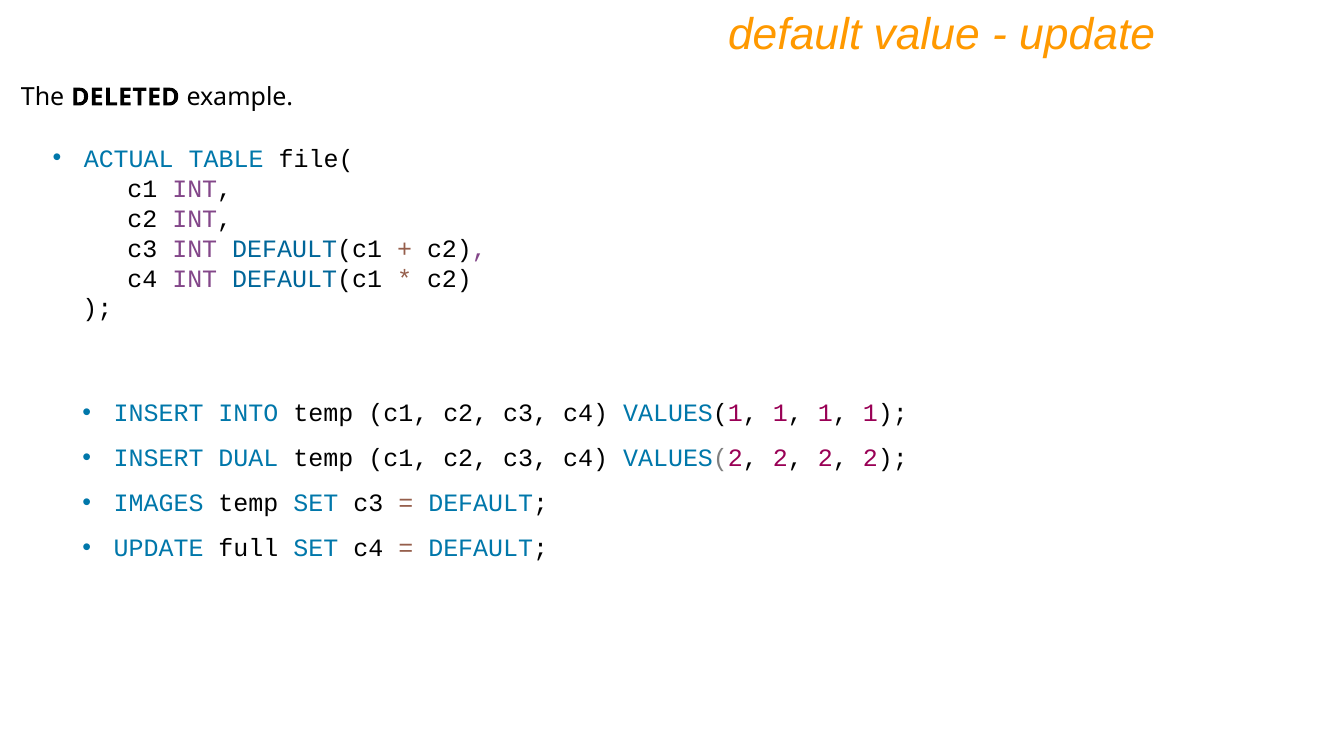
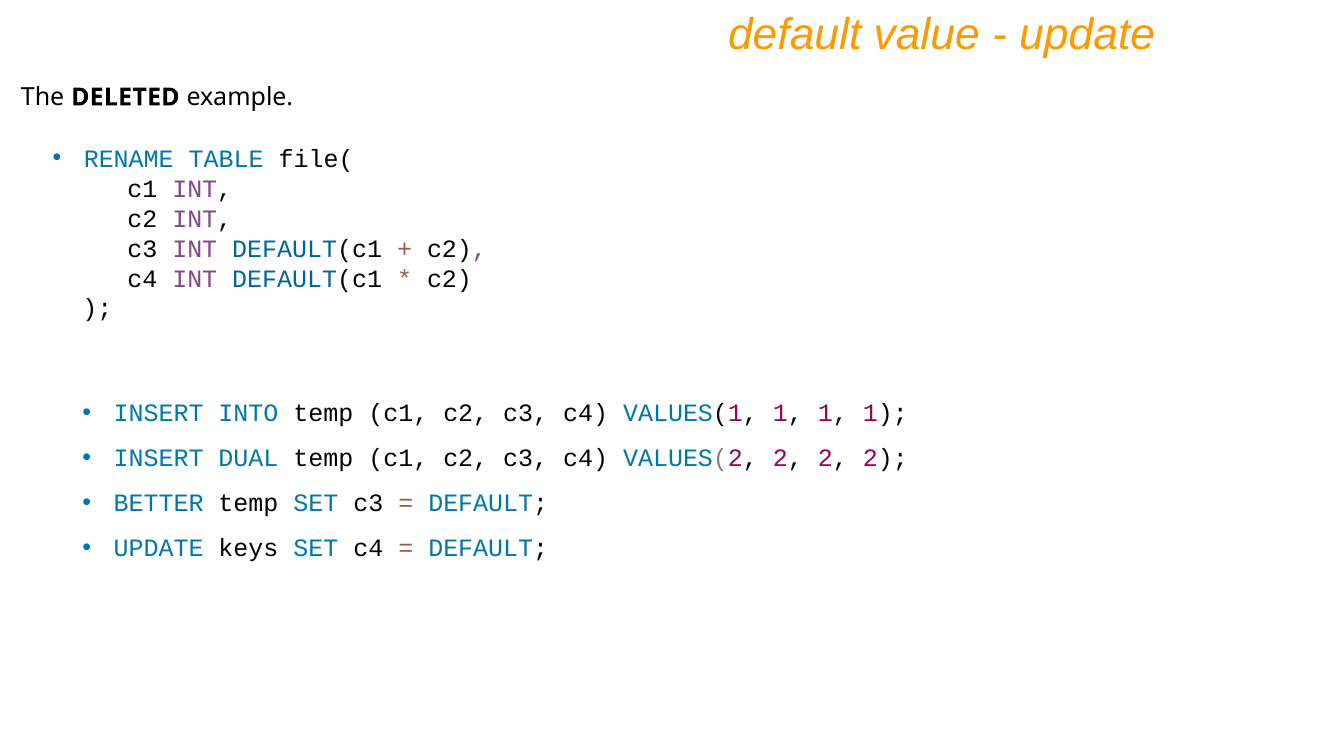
ACTUAL: ACTUAL -> RENAME
IMAGES: IMAGES -> BETTER
full: full -> keys
